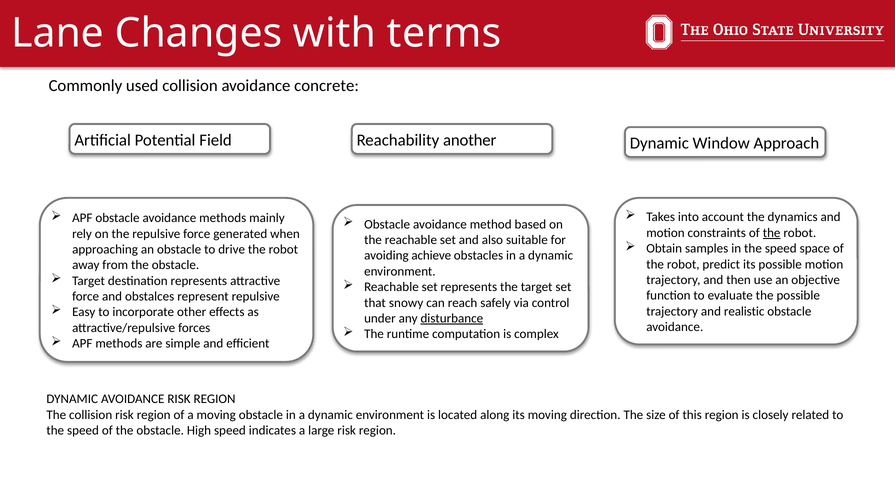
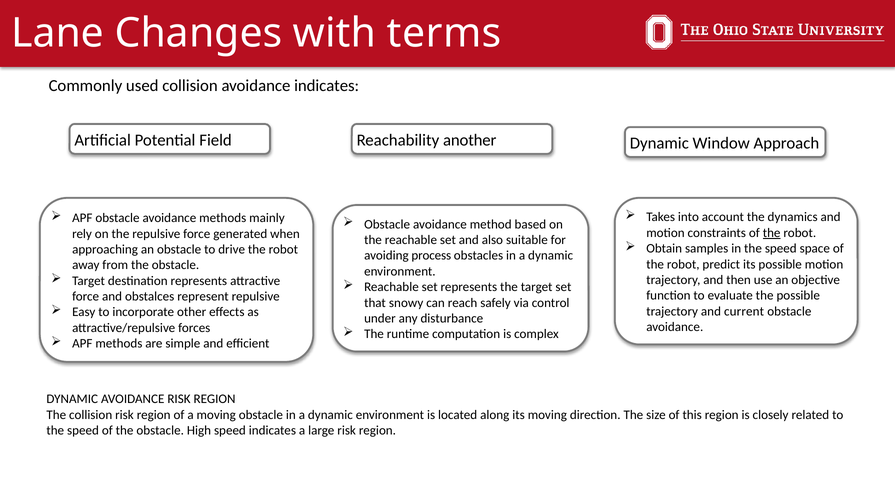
avoidance concrete: concrete -> indicates
achieve: achieve -> process
realistic: realistic -> current
disturbance underline: present -> none
